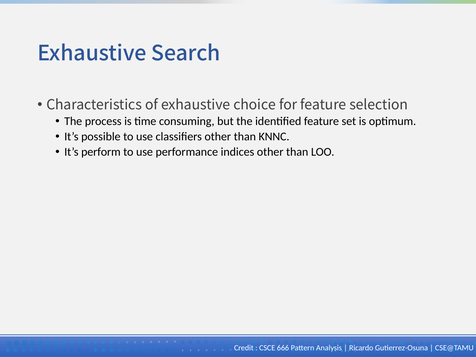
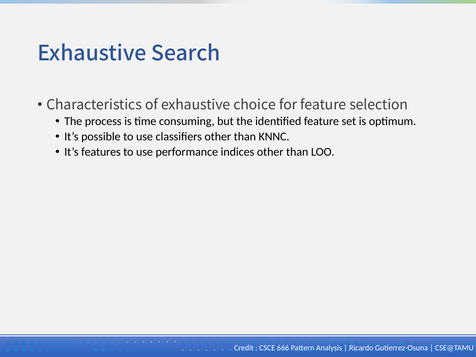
perform: perform -> features
